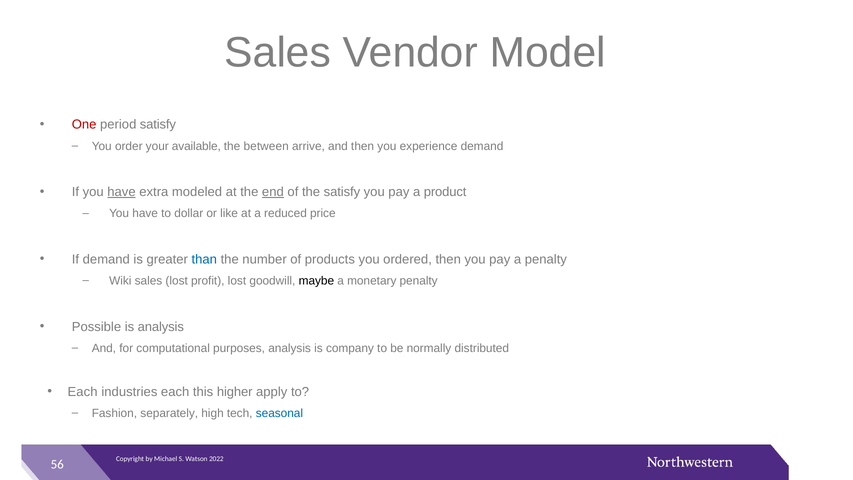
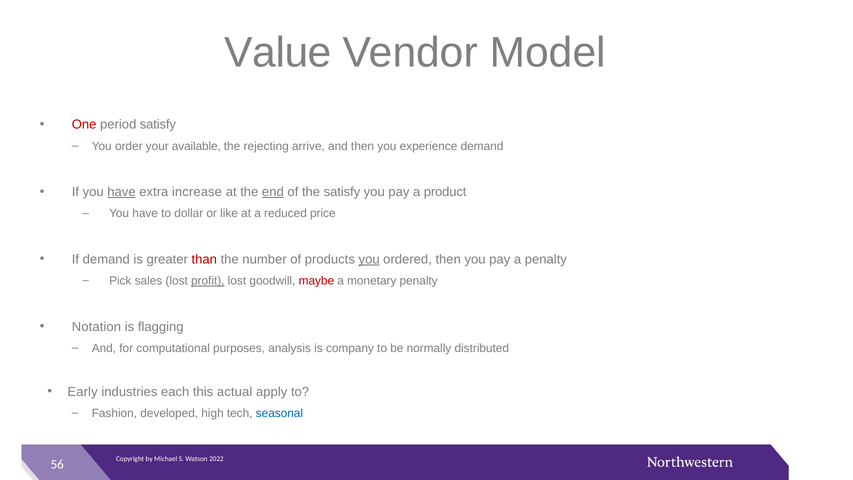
Sales at (278, 53): Sales -> Value
between: between -> rejecting
modeled: modeled -> increase
than colour: blue -> red
you at (369, 259) underline: none -> present
Wiki: Wiki -> Pick
profit underline: none -> present
maybe colour: black -> red
Possible: Possible -> Notation
is analysis: analysis -> flagging
Each at (83, 392): Each -> Early
higher: higher -> actual
separately: separately -> developed
